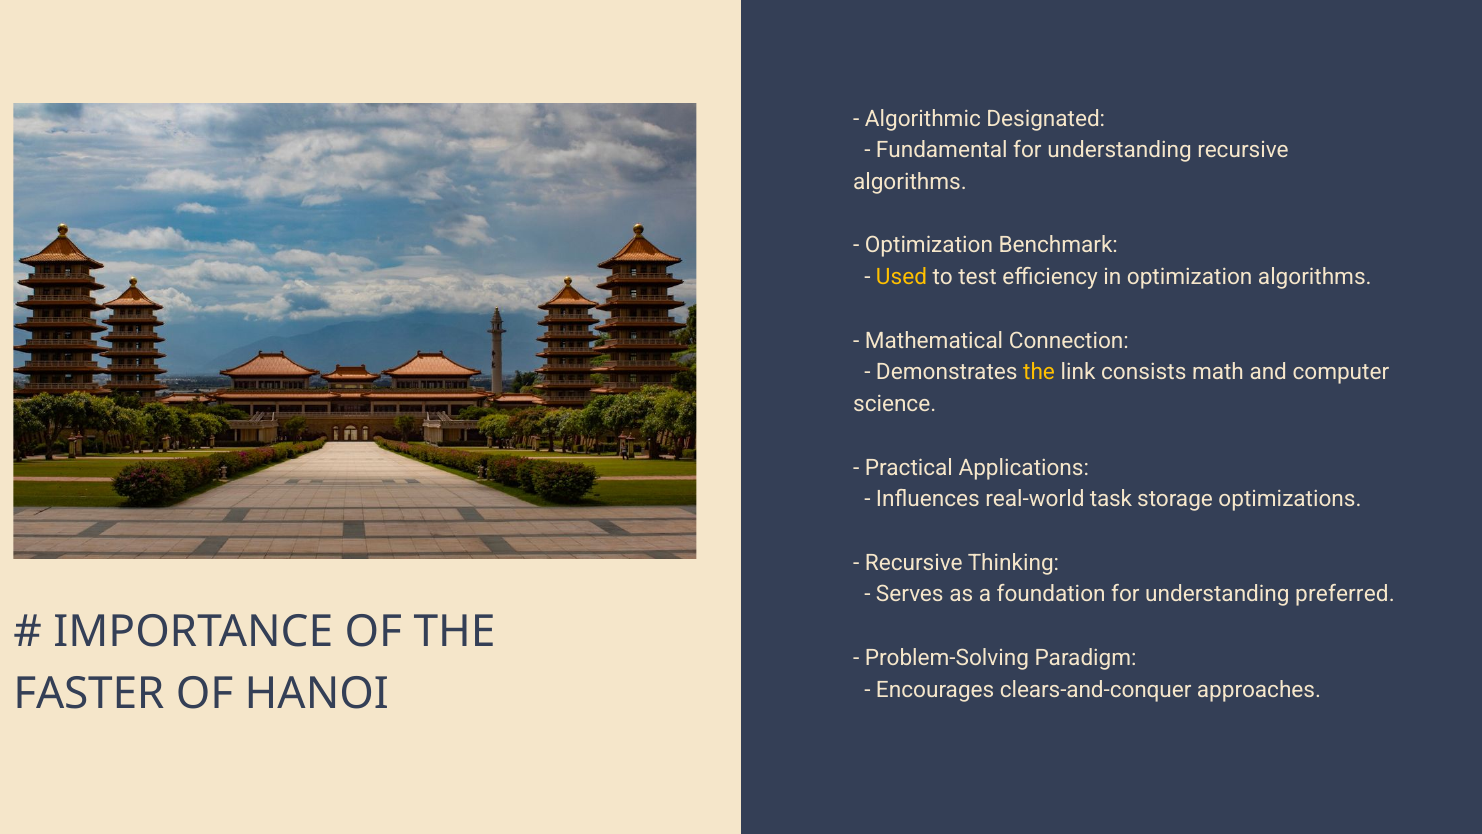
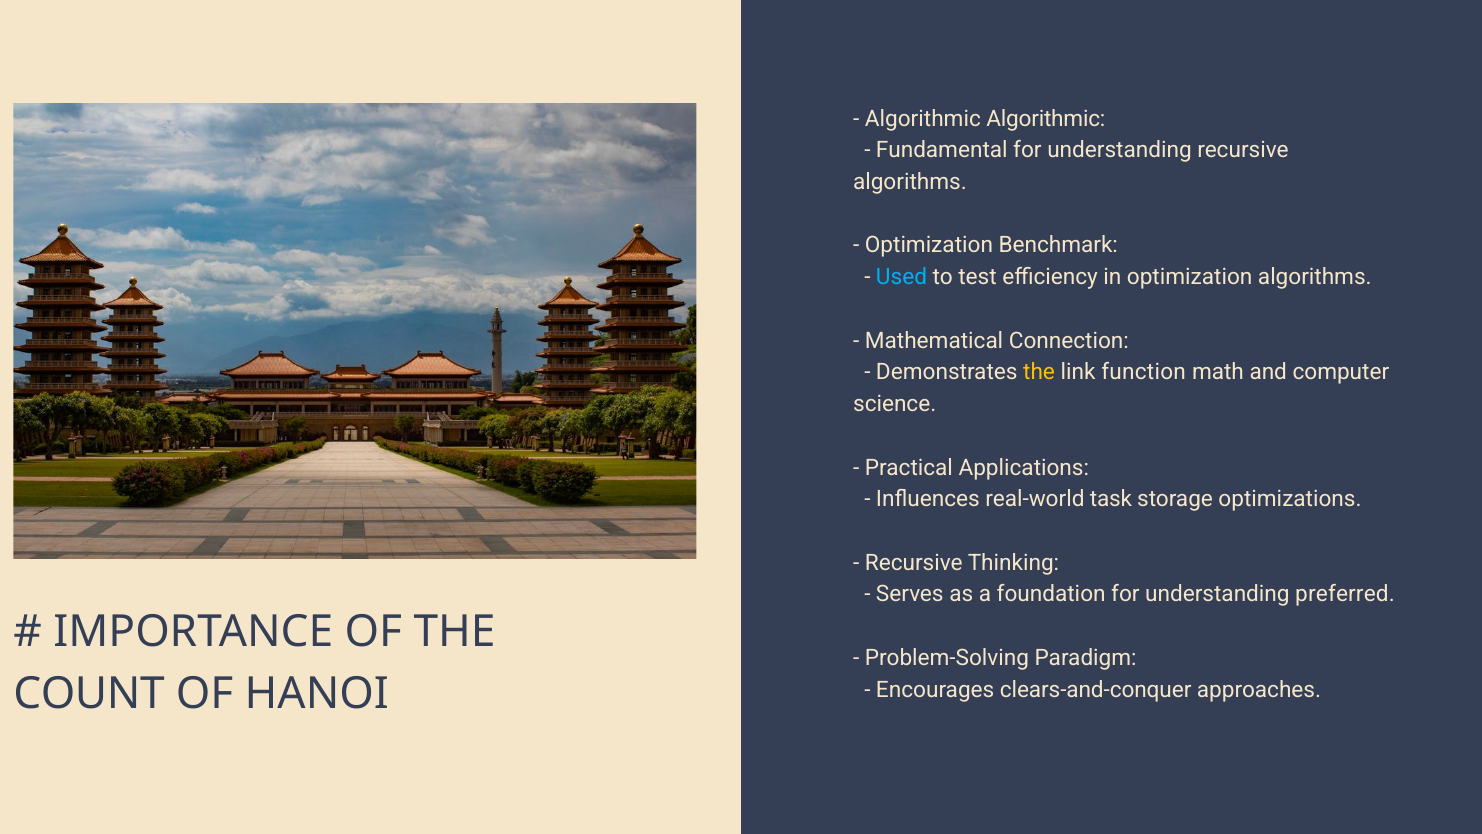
Algorithmic Designated: Designated -> Algorithmic
Used colour: yellow -> light blue
consists: consists -> function
FASTER: FASTER -> COUNT
